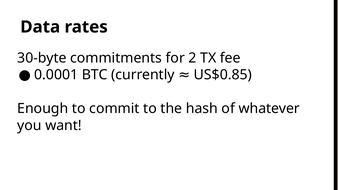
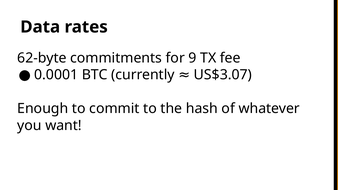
30-byte: 30-byte -> 62-byte
2: 2 -> 9
US$0.85: US$0.85 -> US$3.07
